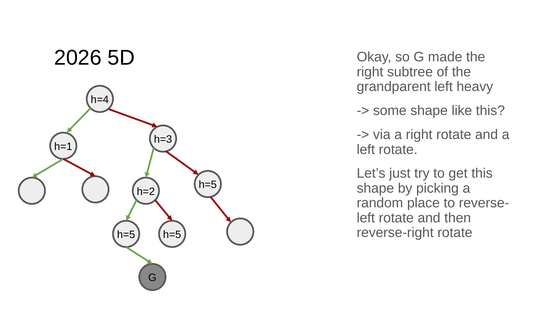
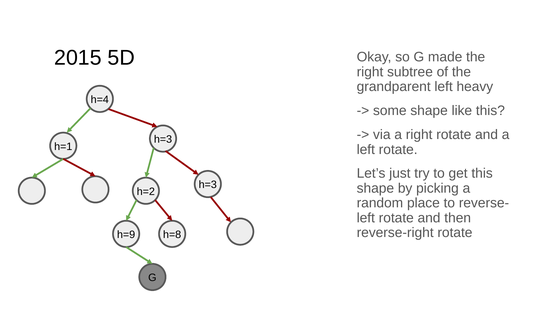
2026: 2026 -> 2015
h=5 at (208, 185): h=5 -> h=3
h=5 at (126, 234): h=5 -> h=9
h=5 at (172, 234): h=5 -> h=8
